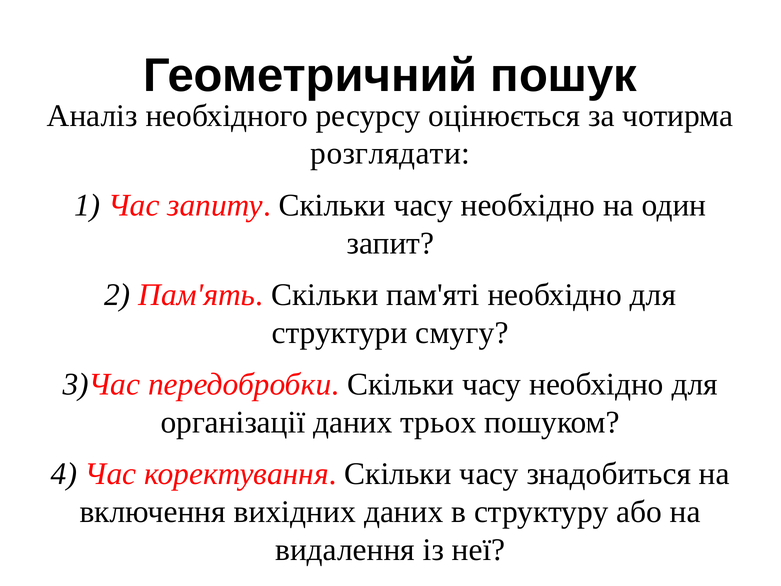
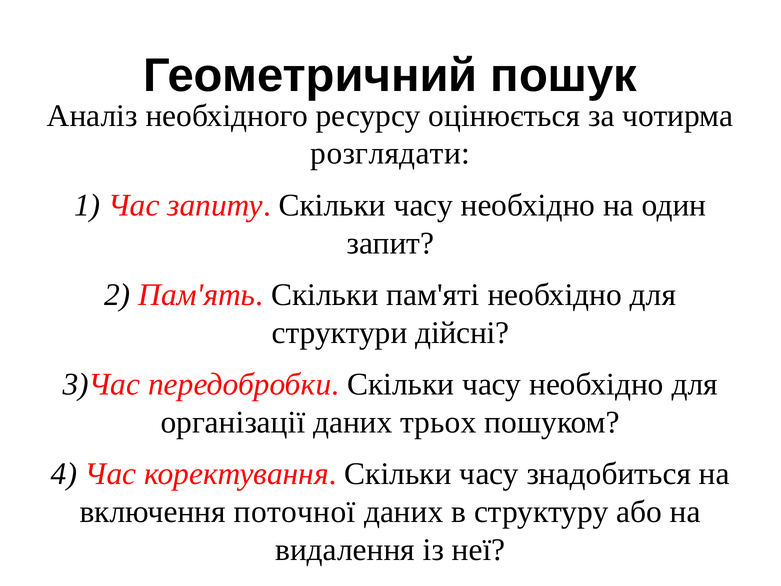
смугу: смугу -> дійсні
вихідних: вихідних -> поточної
